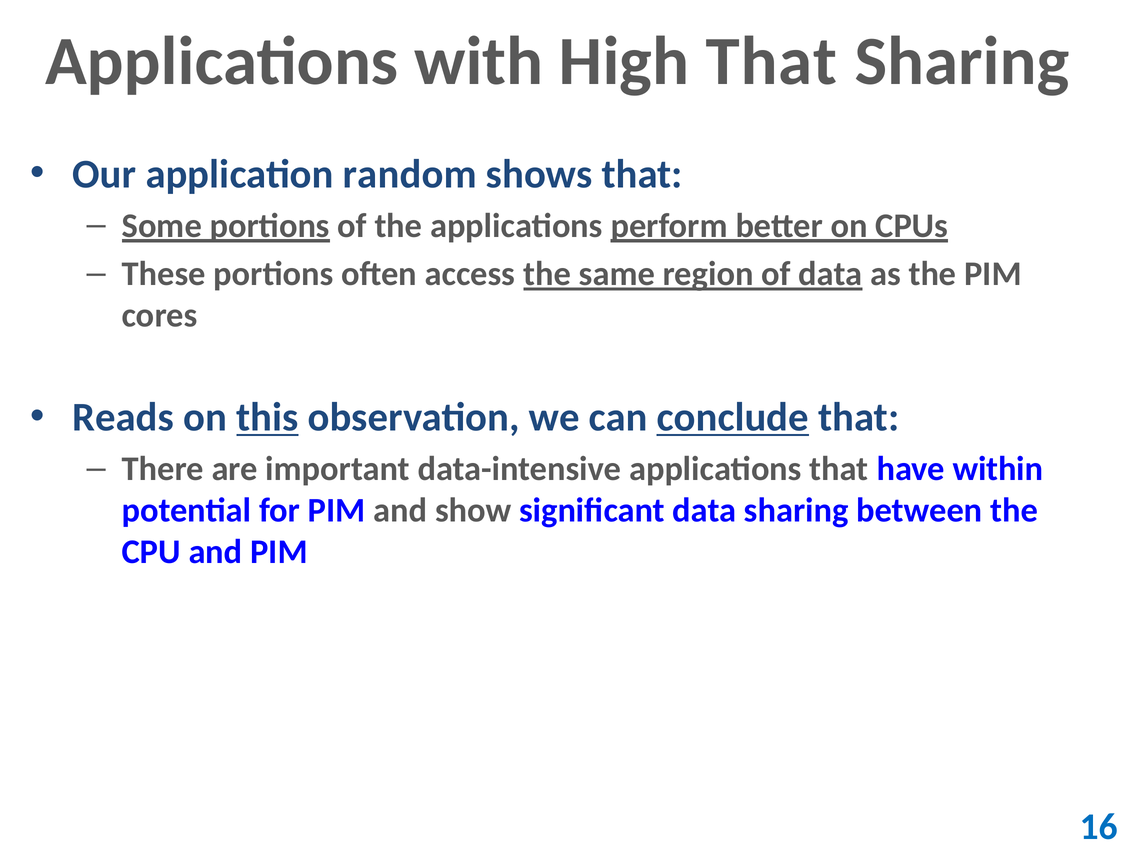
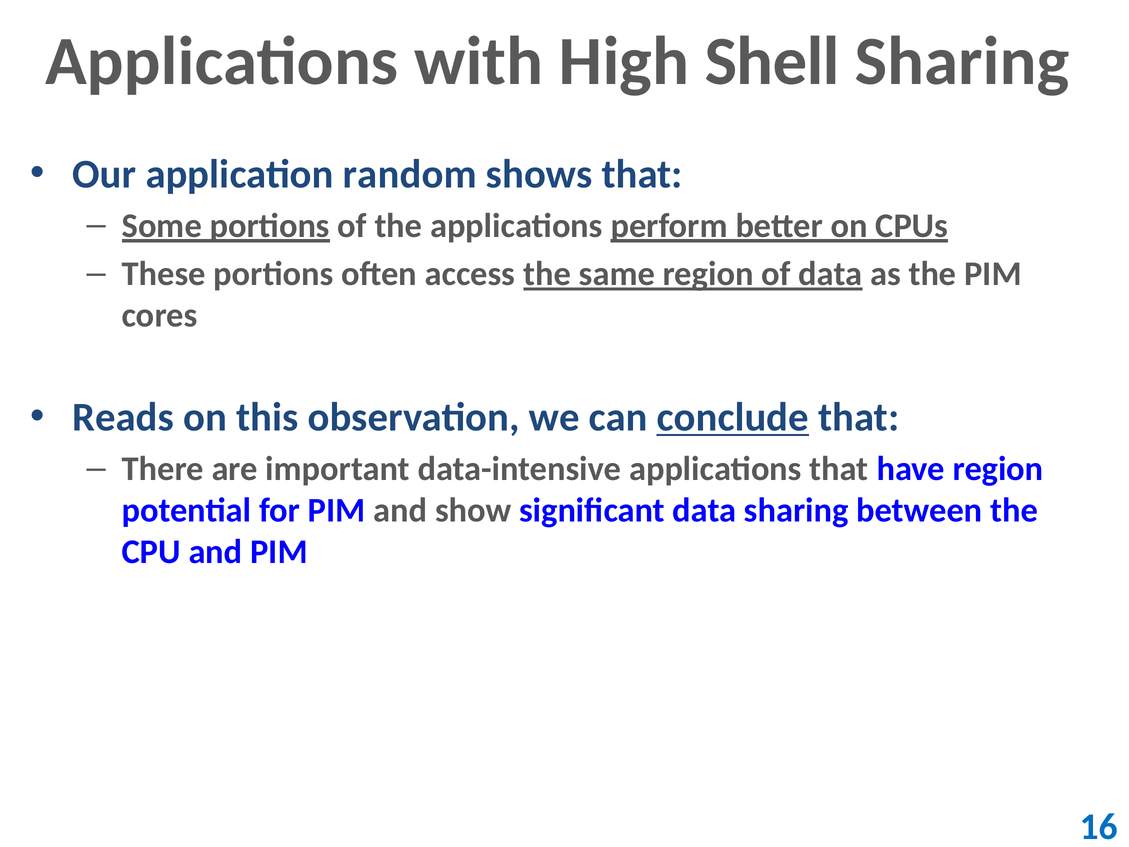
High That: That -> Shell
this underline: present -> none
have within: within -> region
